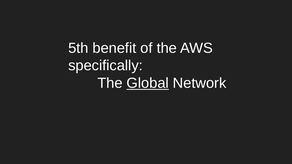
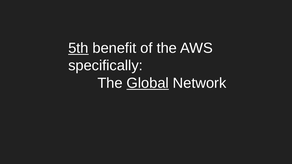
5th underline: none -> present
